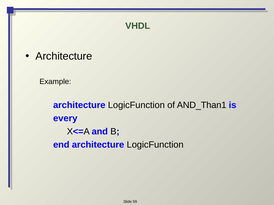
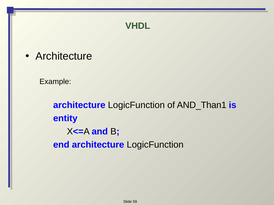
every: every -> entity
